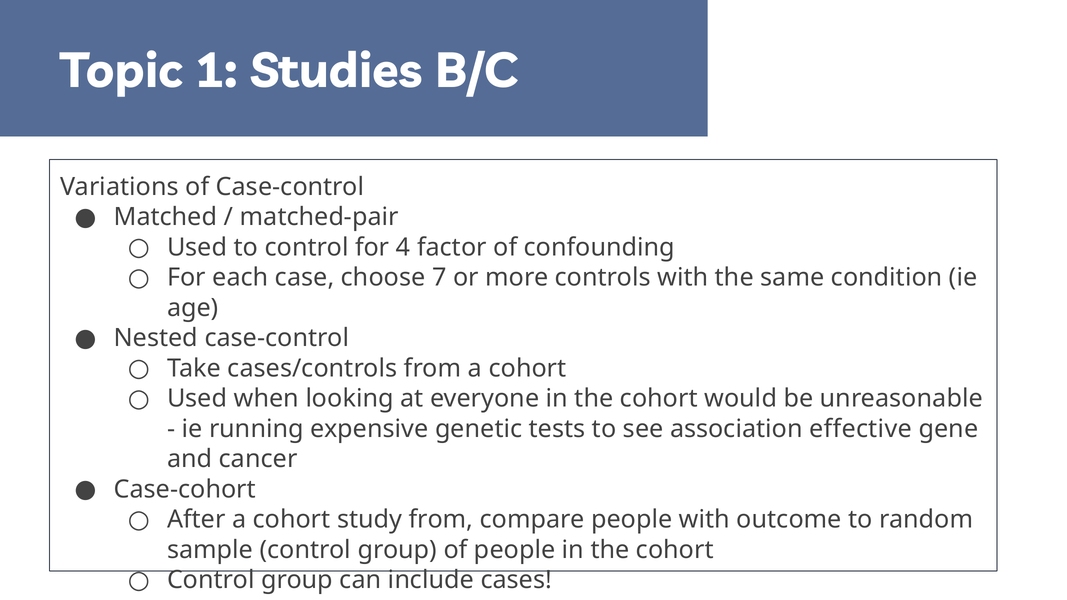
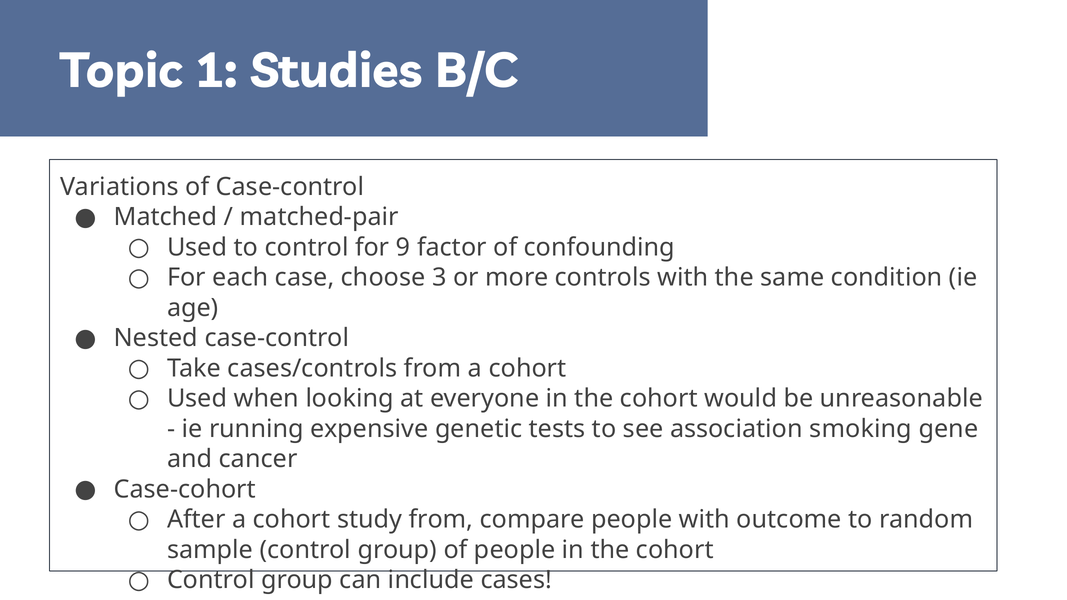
4: 4 -> 9
7: 7 -> 3
effective: effective -> smoking
